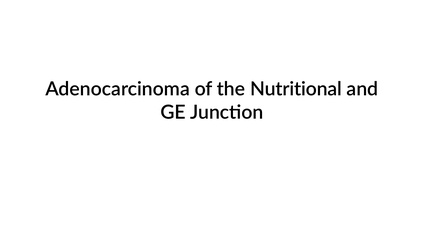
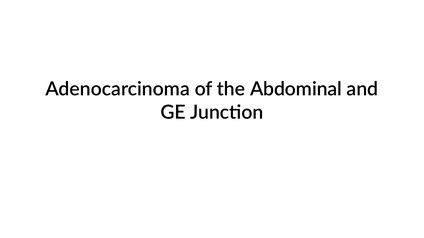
Nutritional: Nutritional -> Abdominal
